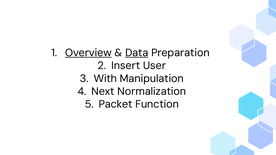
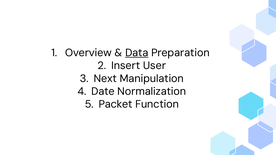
Overview underline: present -> none
With: With -> Next
Next: Next -> Date
